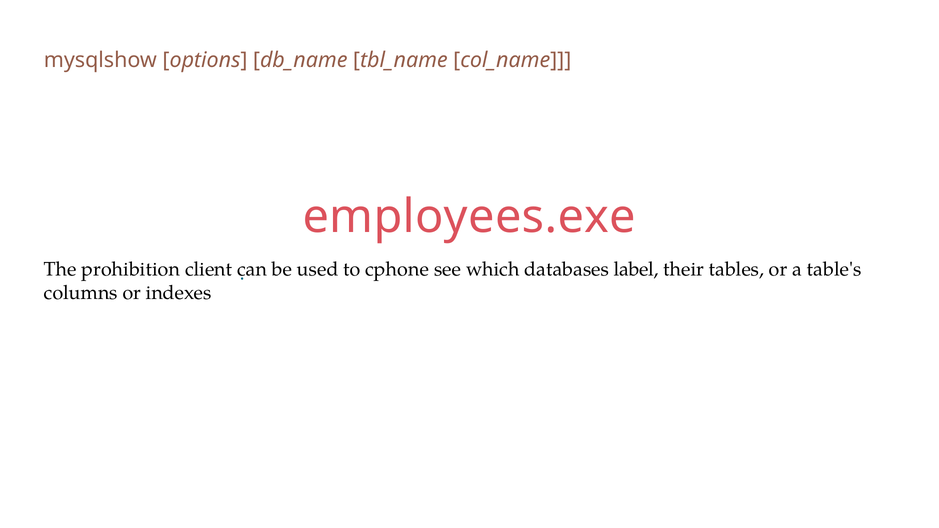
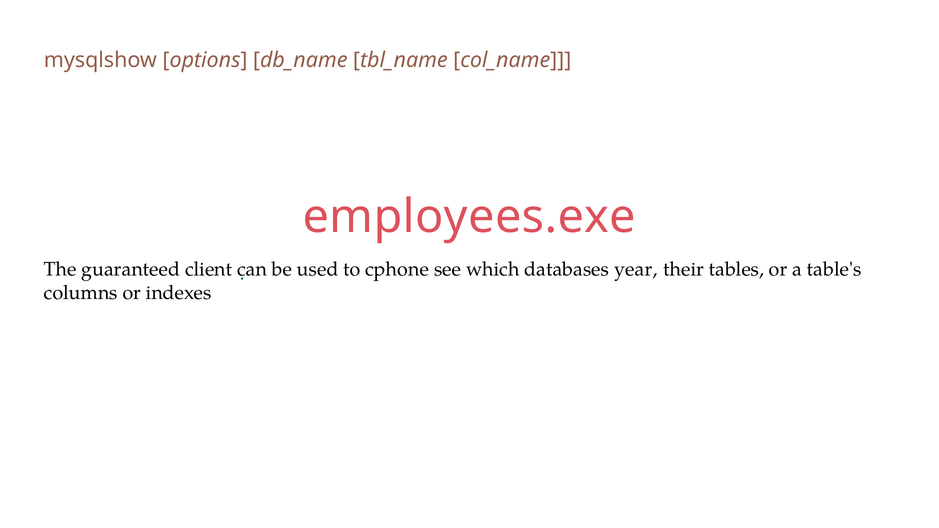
prohibition: prohibition -> guaranteed
label: label -> year
